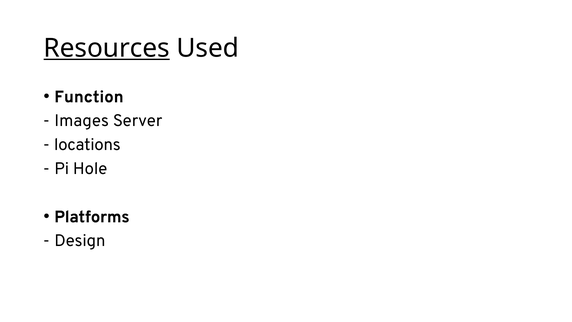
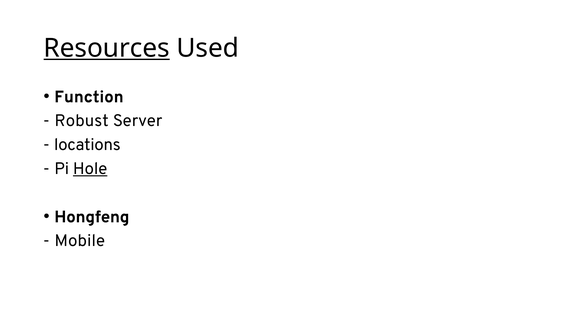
Images: Images -> Robust
Hole underline: none -> present
Platforms: Platforms -> Hongfeng
Design: Design -> Mobile
